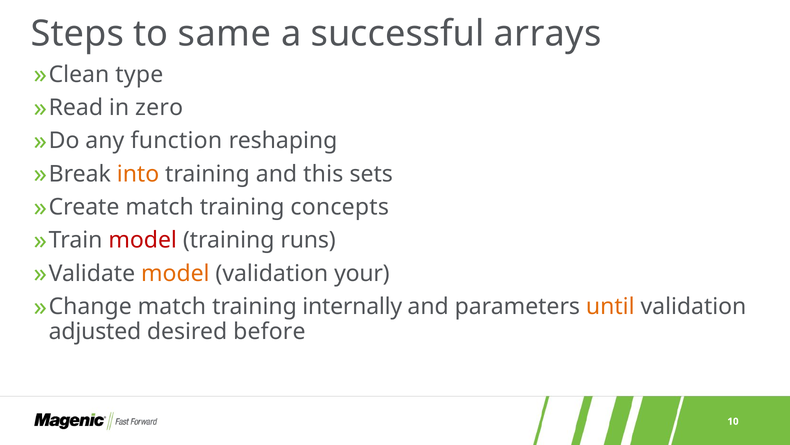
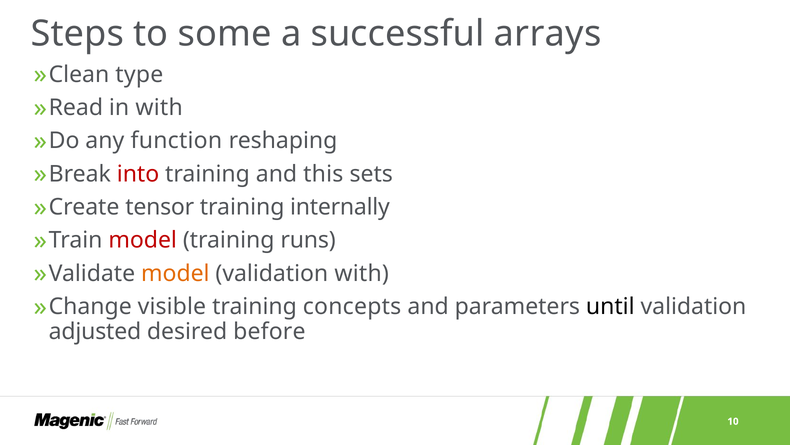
same: same -> some
in zero: zero -> with
into colour: orange -> red
match at (160, 207): match -> tensor
concepts: concepts -> internally
validation your: your -> with
match at (172, 306): match -> visible
internally: internally -> concepts
until colour: orange -> black
